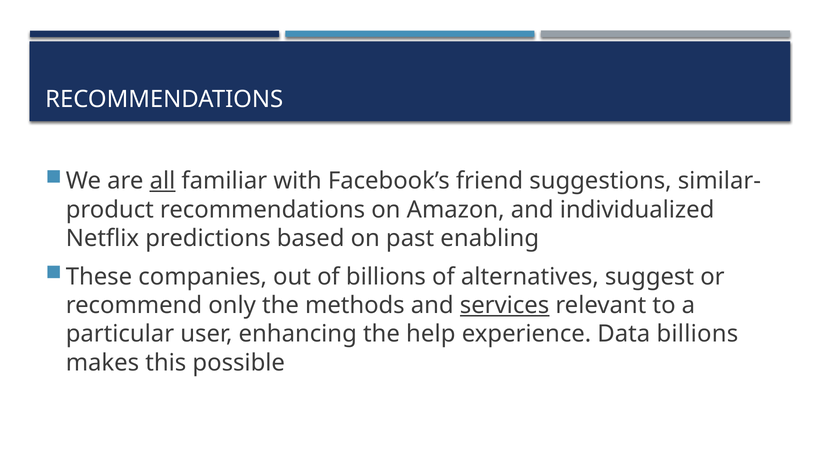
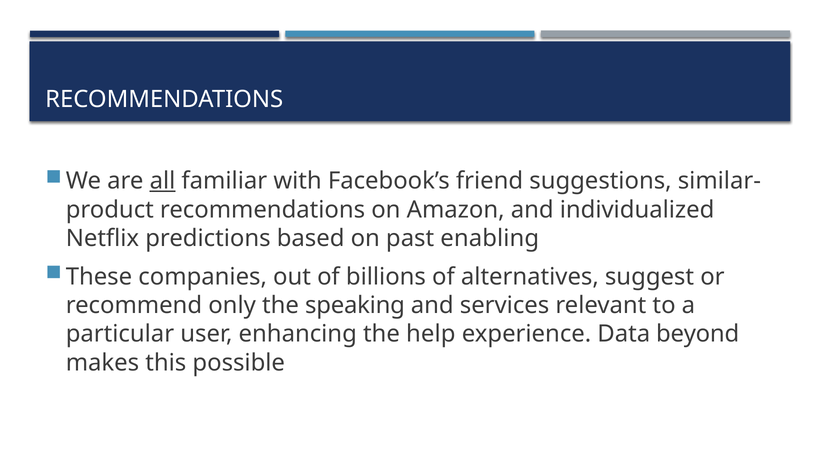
methods: methods -> speaking
services underline: present -> none
Data billions: billions -> beyond
